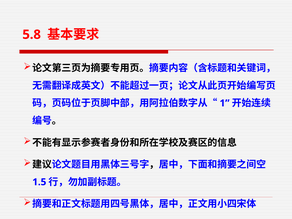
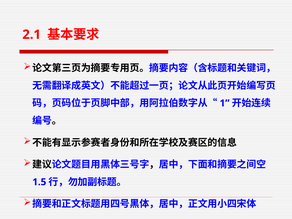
5.8: 5.8 -> 2.1
